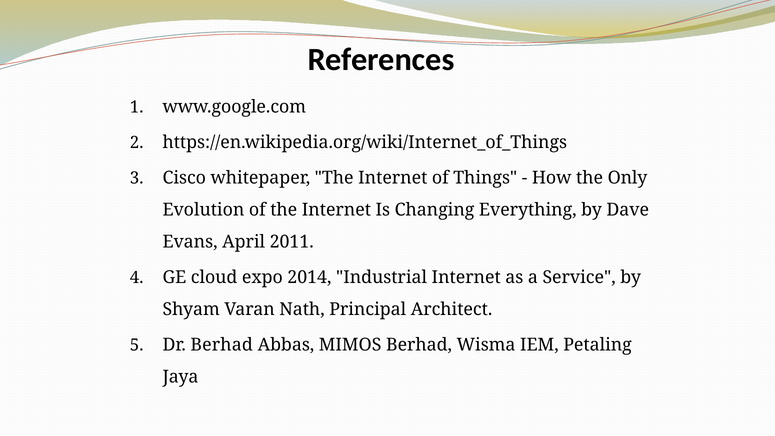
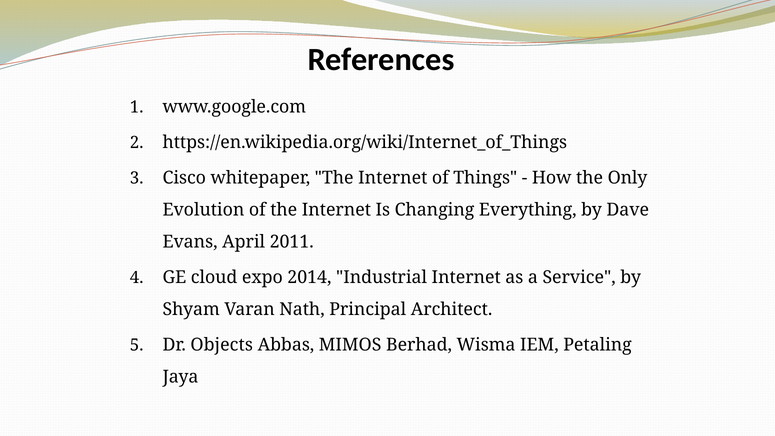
Dr Berhad: Berhad -> Objects
